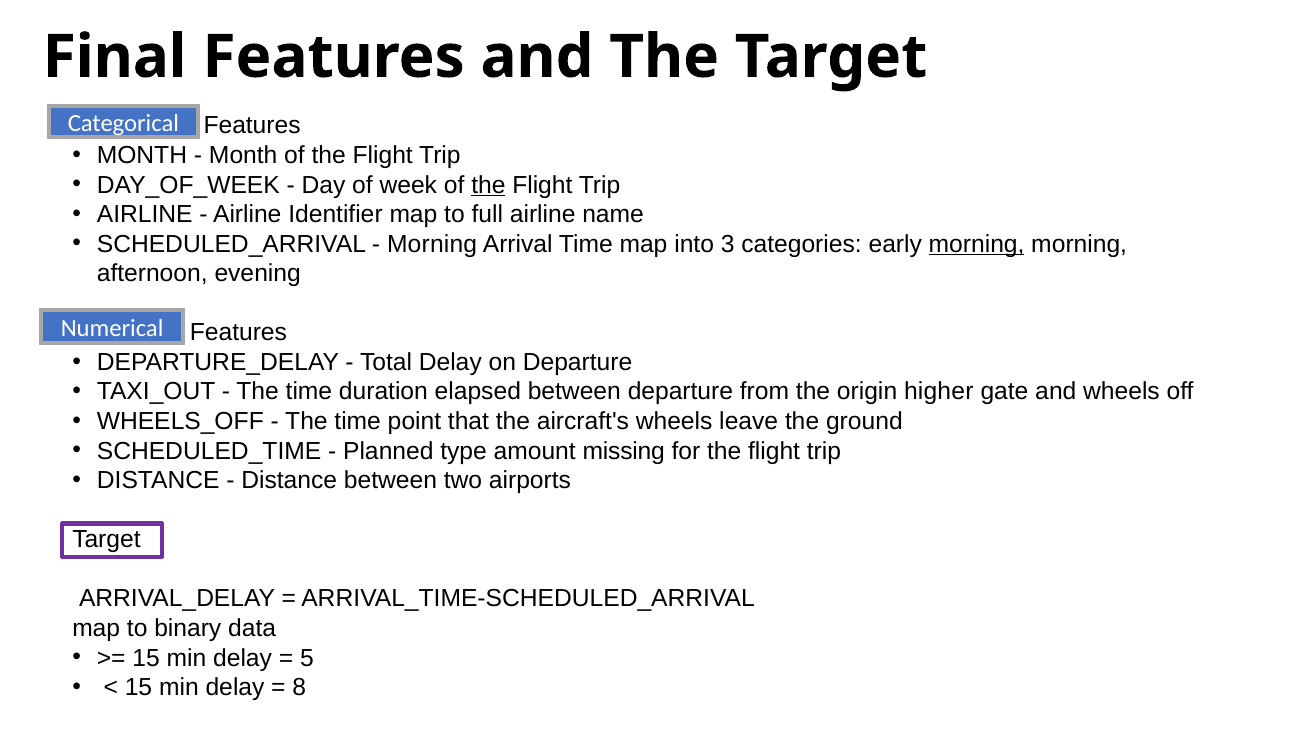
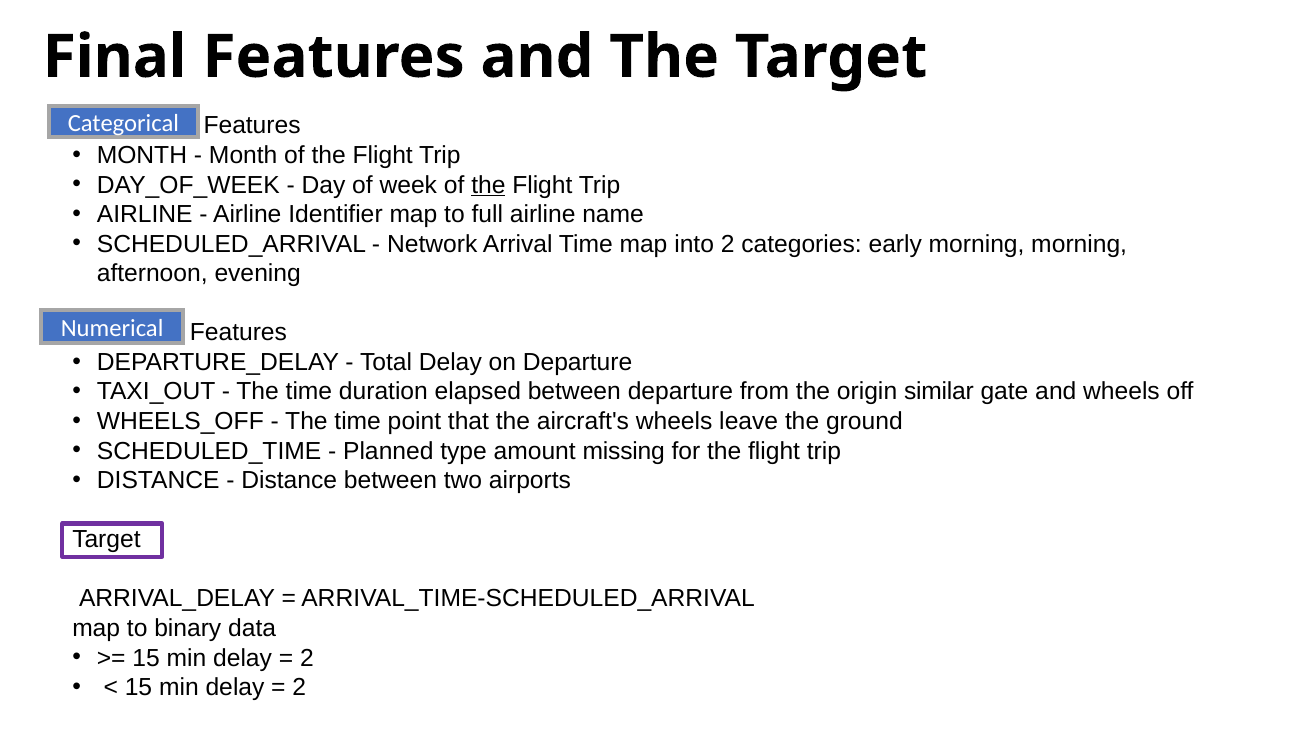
Morning at (432, 244): Morning -> Network
into 3: 3 -> 2
morning at (977, 244) underline: present -> none
higher: higher -> similar
5 at (307, 658): 5 -> 2
8 at (299, 688): 8 -> 2
